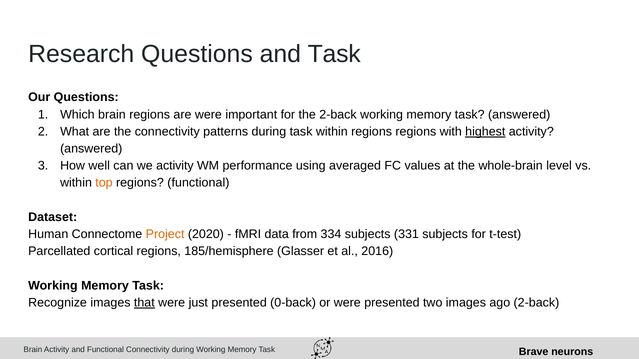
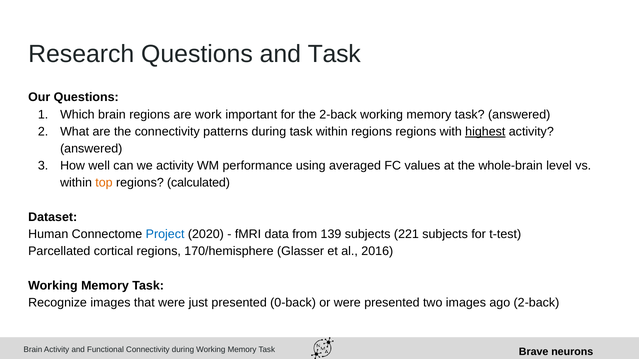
are were: were -> work
regions functional: functional -> calculated
Project colour: orange -> blue
334: 334 -> 139
331: 331 -> 221
185/hemisphere: 185/hemisphere -> 170/hemisphere
that underline: present -> none
